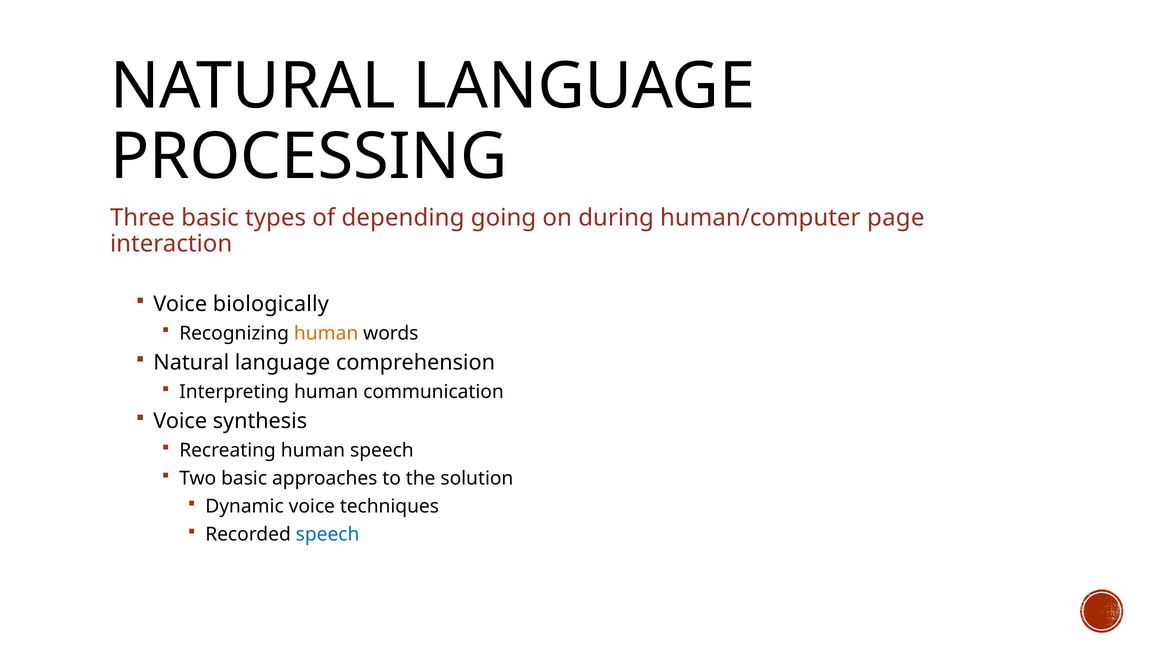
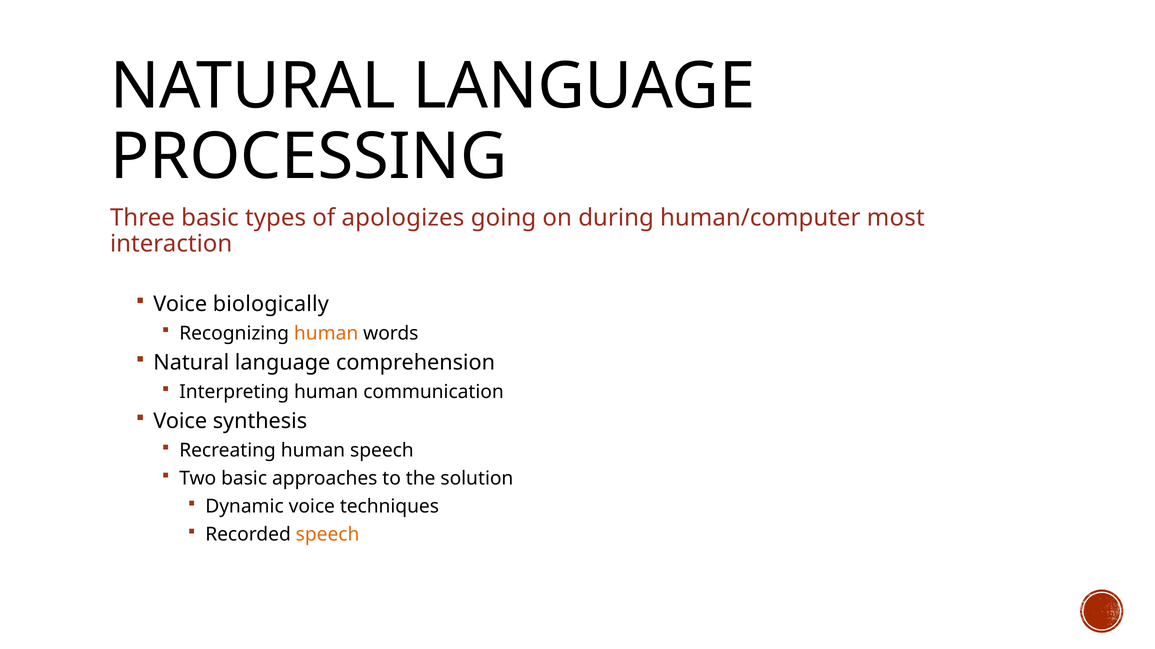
depending: depending -> apologizes
page: page -> most
speech at (328, 535) colour: blue -> orange
